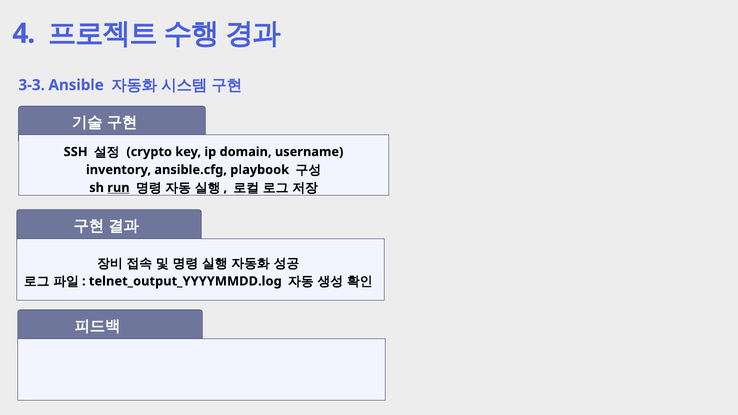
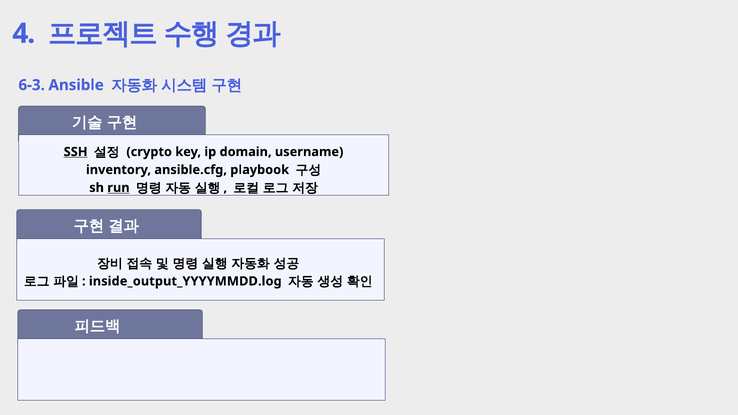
3-3: 3-3 -> 6-3
SSH underline: none -> present
telnet_output_YYYYMMDD.log: telnet_output_YYYYMMDD.log -> inside_output_YYYYMMDD.log
